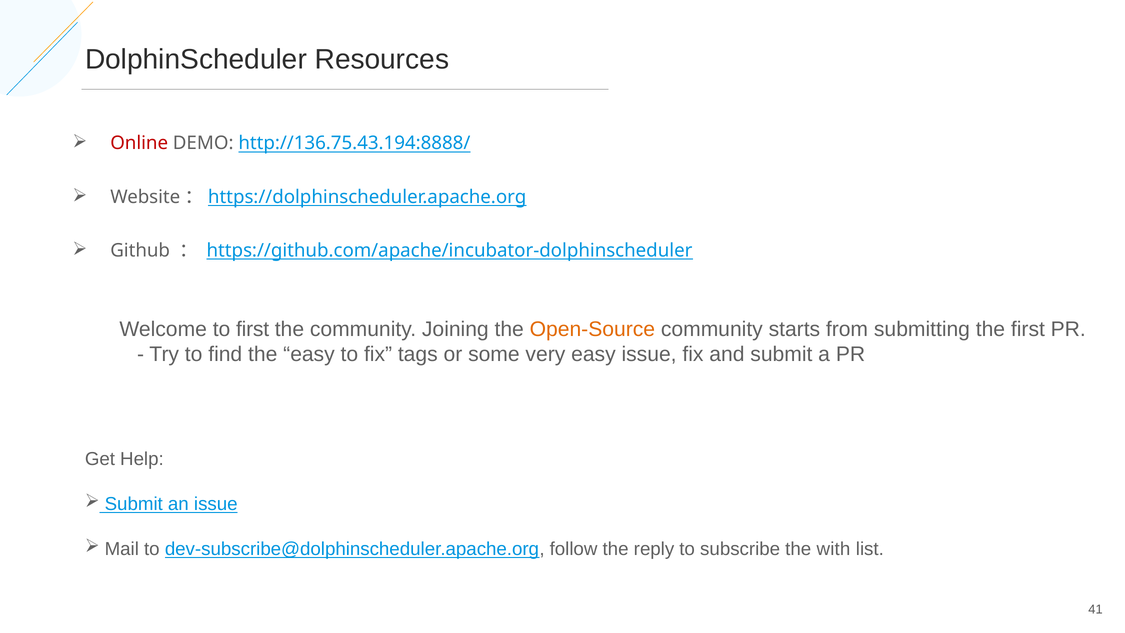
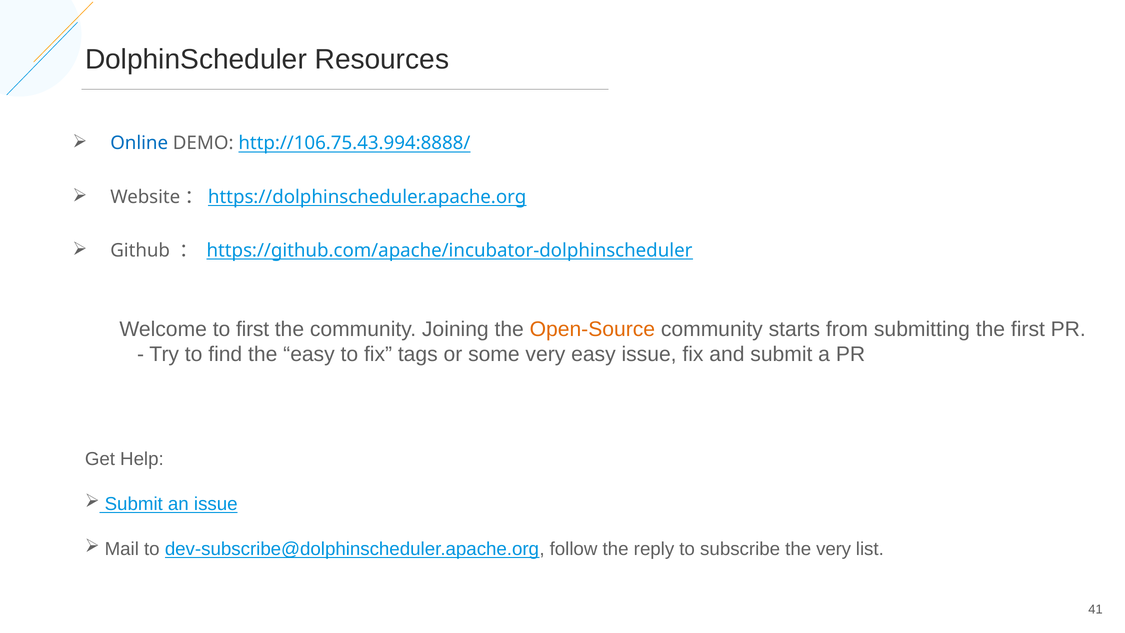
Online colour: red -> blue
http://136.75.43.194:8888/: http://136.75.43.194:8888/ -> http://106.75.43.994:8888/
the with: with -> very
